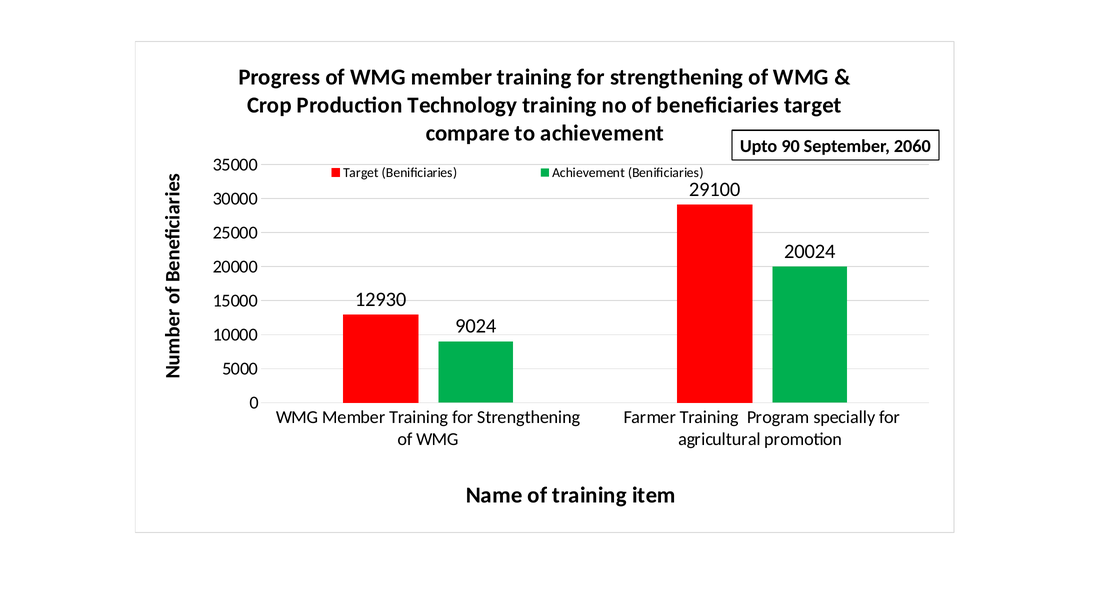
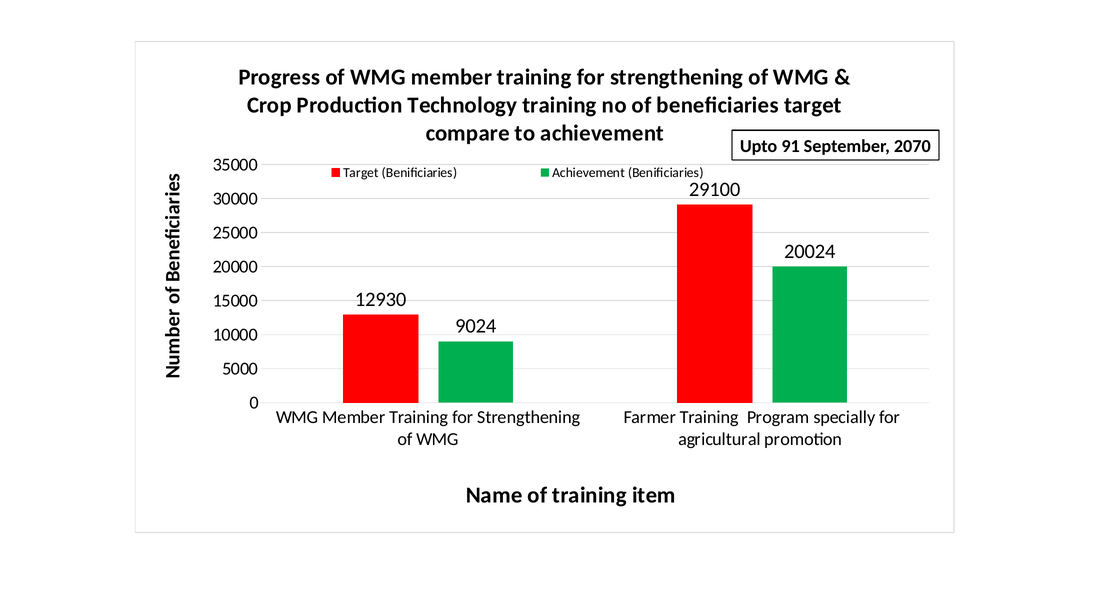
90: 90 -> 91
2060: 2060 -> 2070
